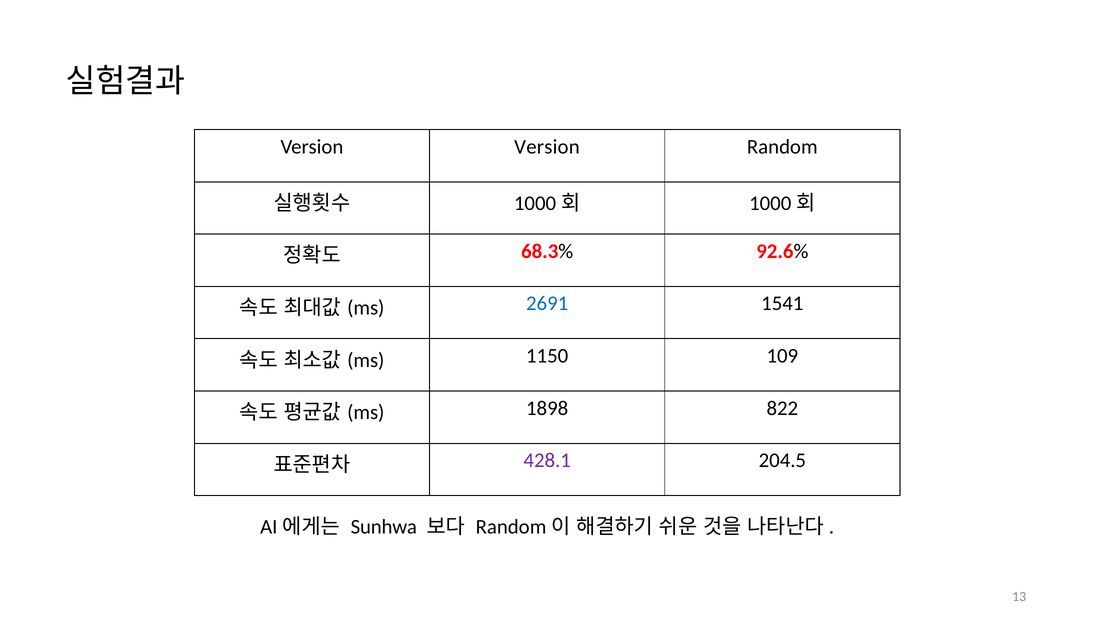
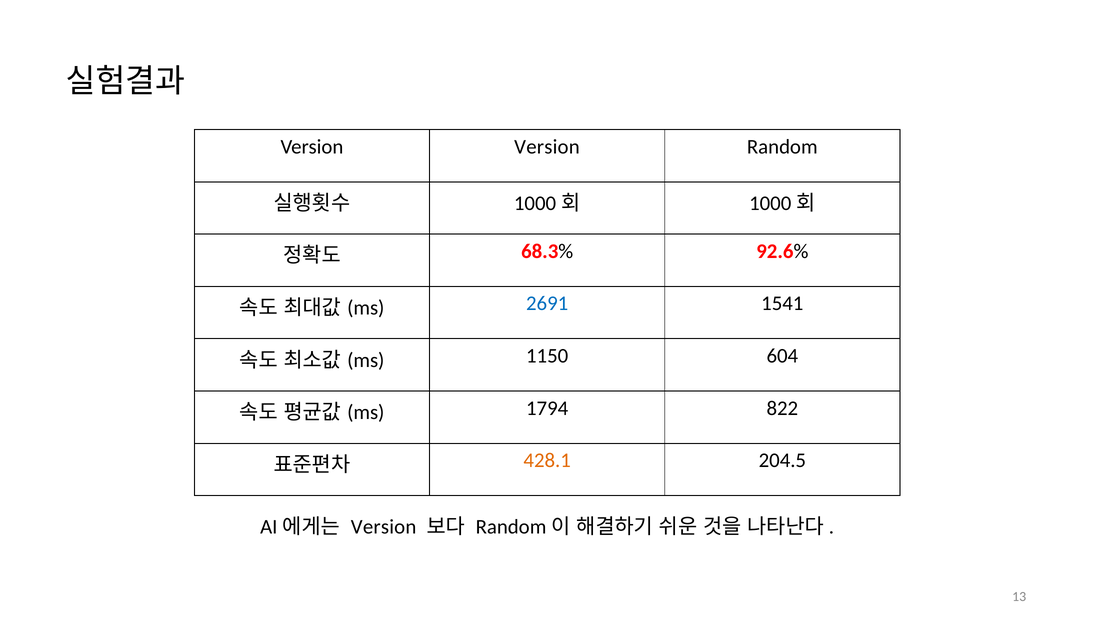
109: 109 -> 604
1898: 1898 -> 1794
428.1 colour: purple -> orange
Sunhwa at (384, 527): Sunhwa -> Version
